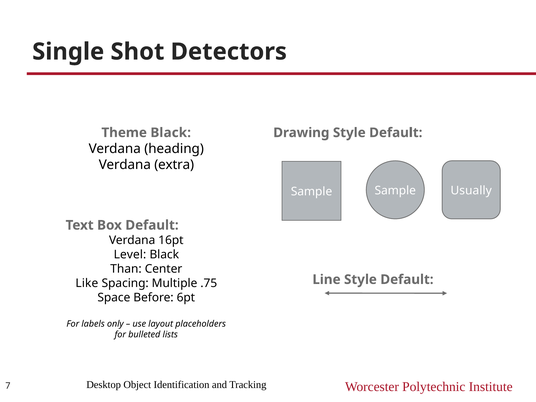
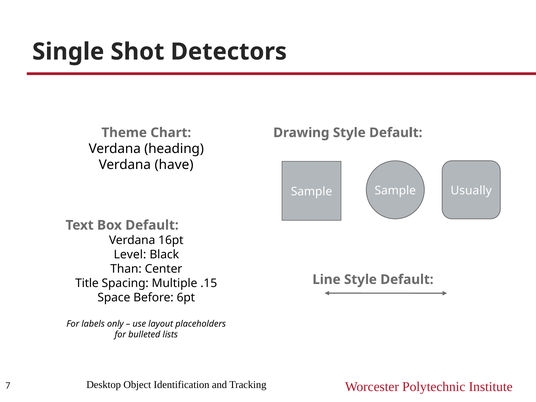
Theme Black: Black -> Chart
extra: extra -> have
Like: Like -> Title
.75: .75 -> .15
